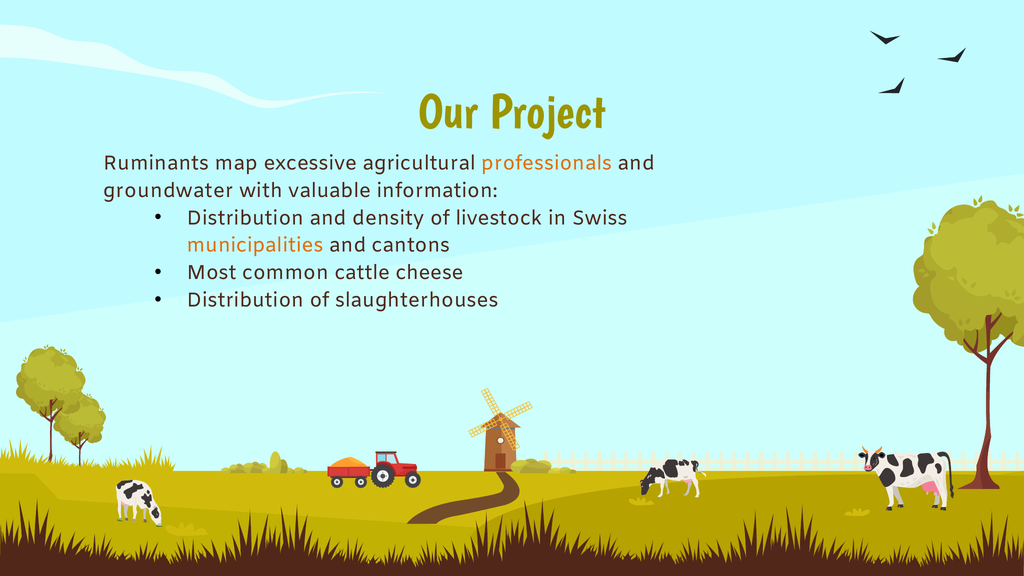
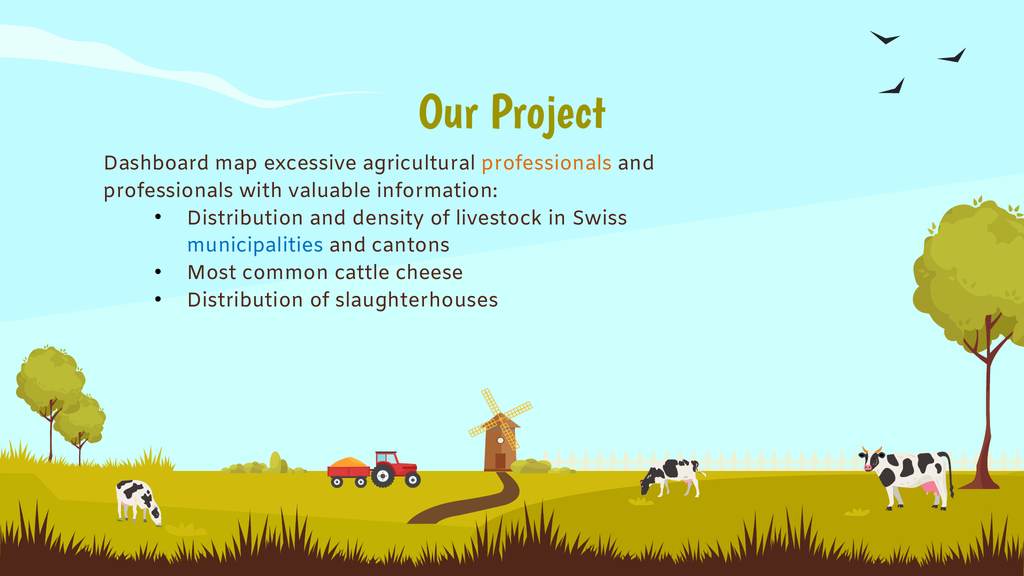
Ruminants: Ruminants -> Dashboard
groundwater at (168, 190): groundwater -> professionals
municipalities colour: orange -> blue
